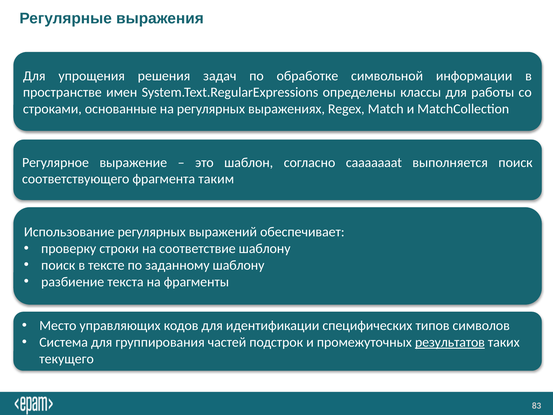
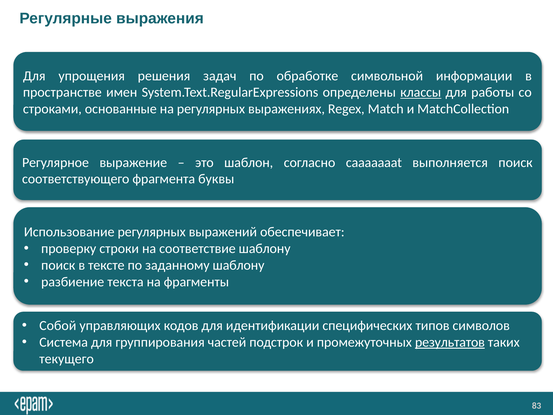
классы underline: none -> present
таким: таким -> буквы
Место: Место -> Собой
